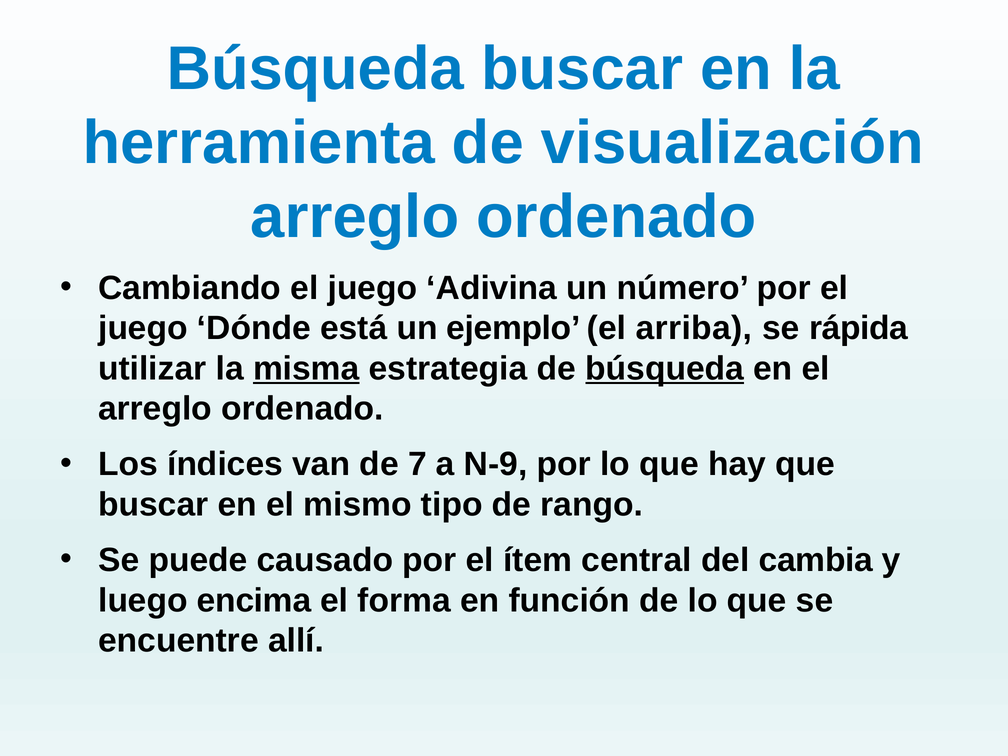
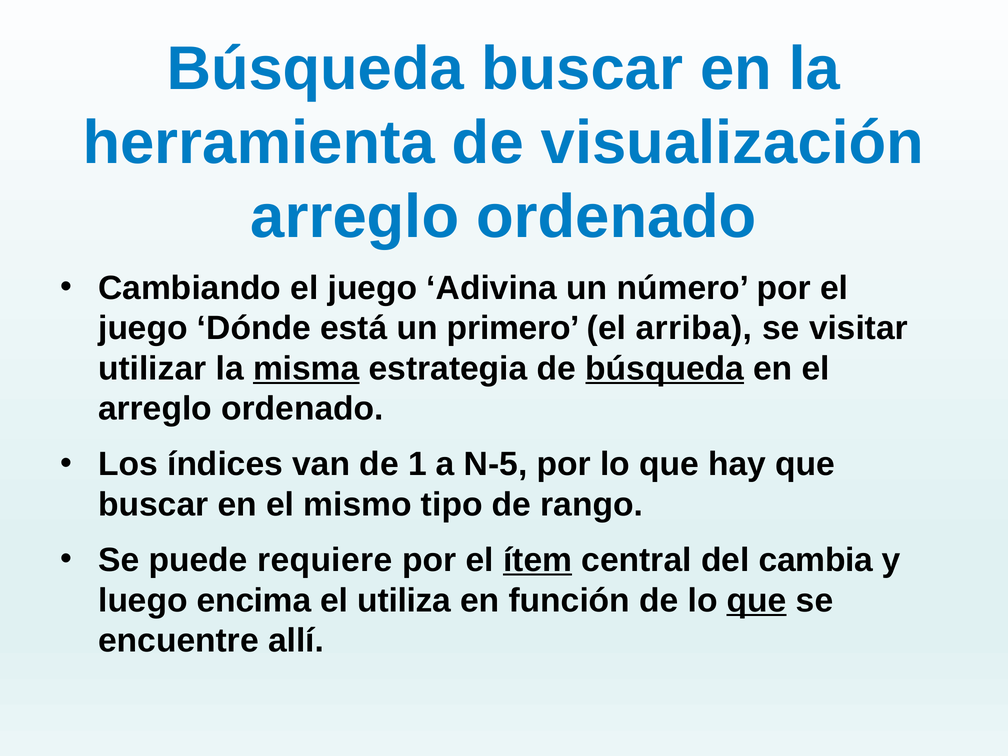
ejemplo: ejemplo -> primero
rápida: rápida -> visitar
7: 7 -> 1
N-9: N-9 -> N-5
causado: causado -> requiere
ítem underline: none -> present
forma: forma -> utiliza
que at (757, 600) underline: none -> present
